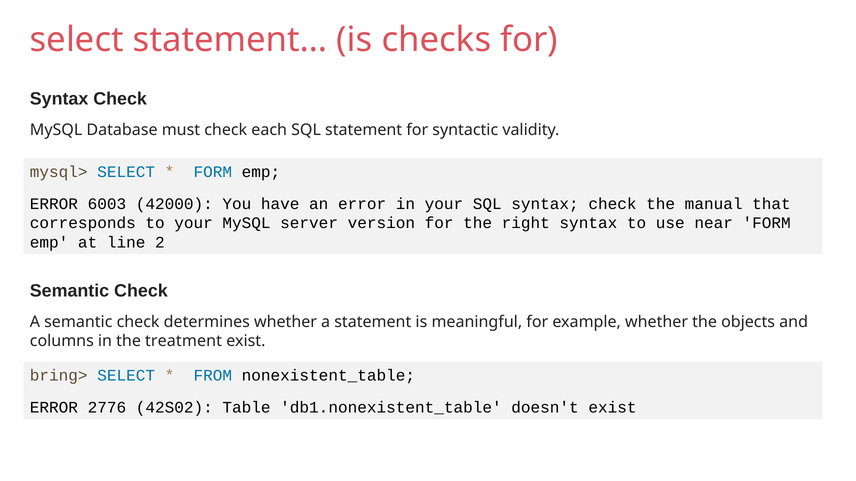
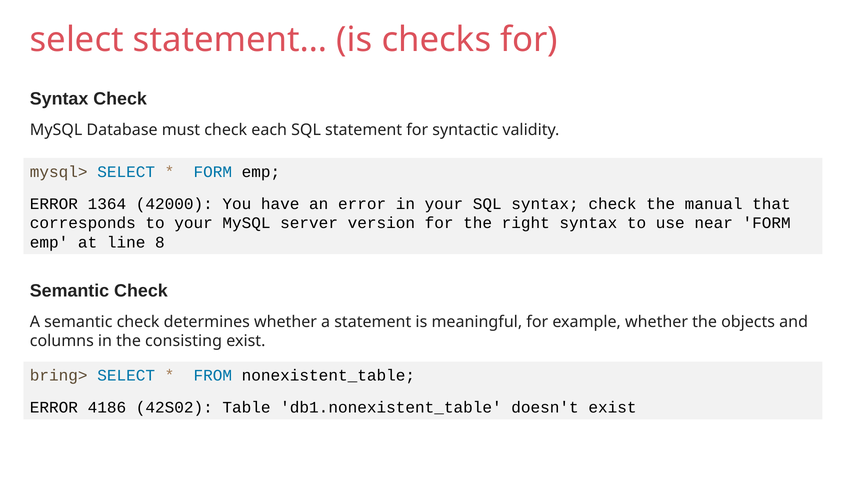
6003: 6003 -> 1364
2: 2 -> 8
treatment: treatment -> consisting
2776: 2776 -> 4186
